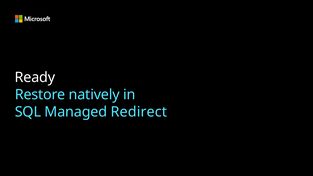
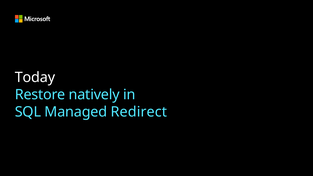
Ready: Ready -> Today
